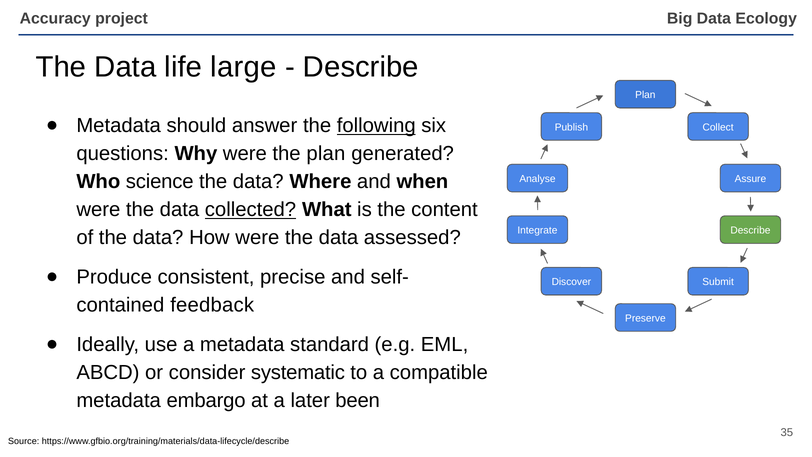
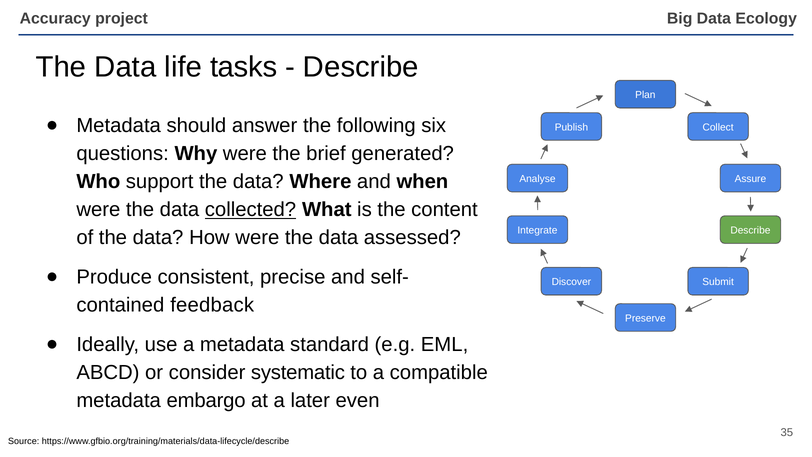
large: large -> tasks
following underline: present -> none
the plan: plan -> brief
science: science -> support
been: been -> even
